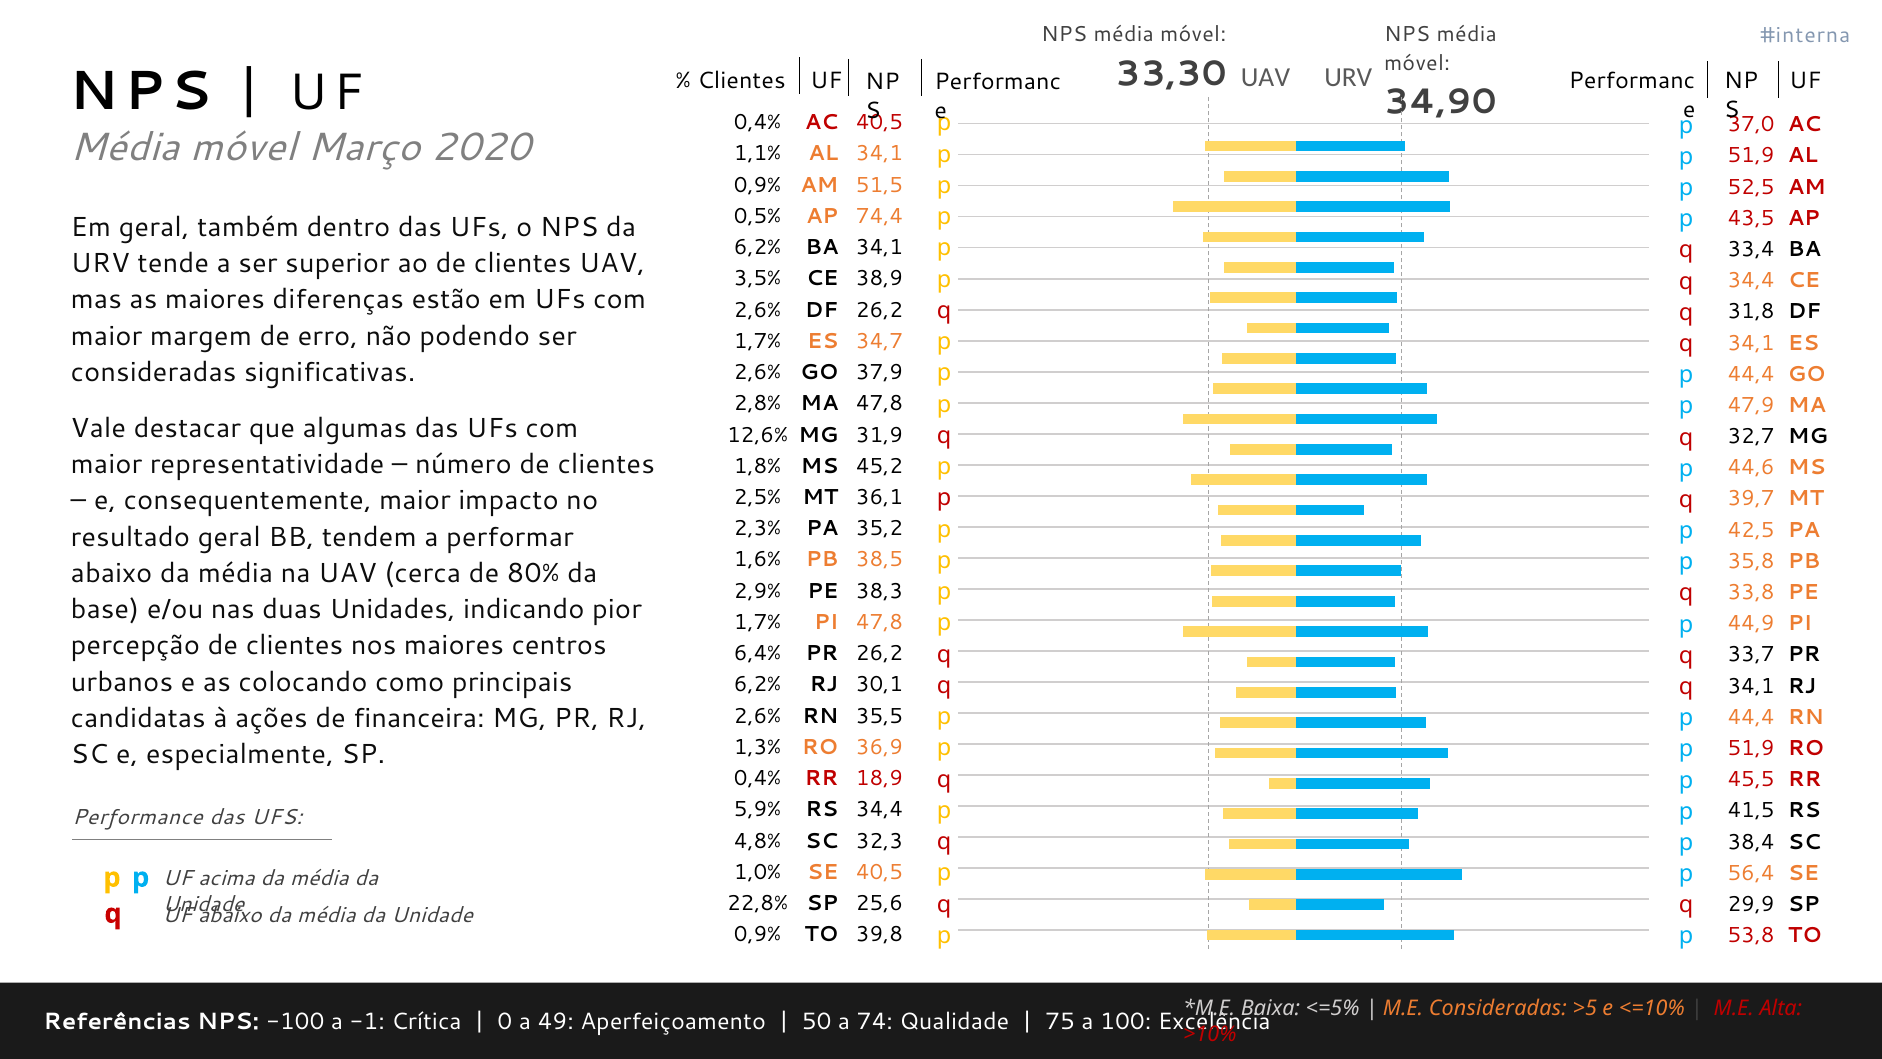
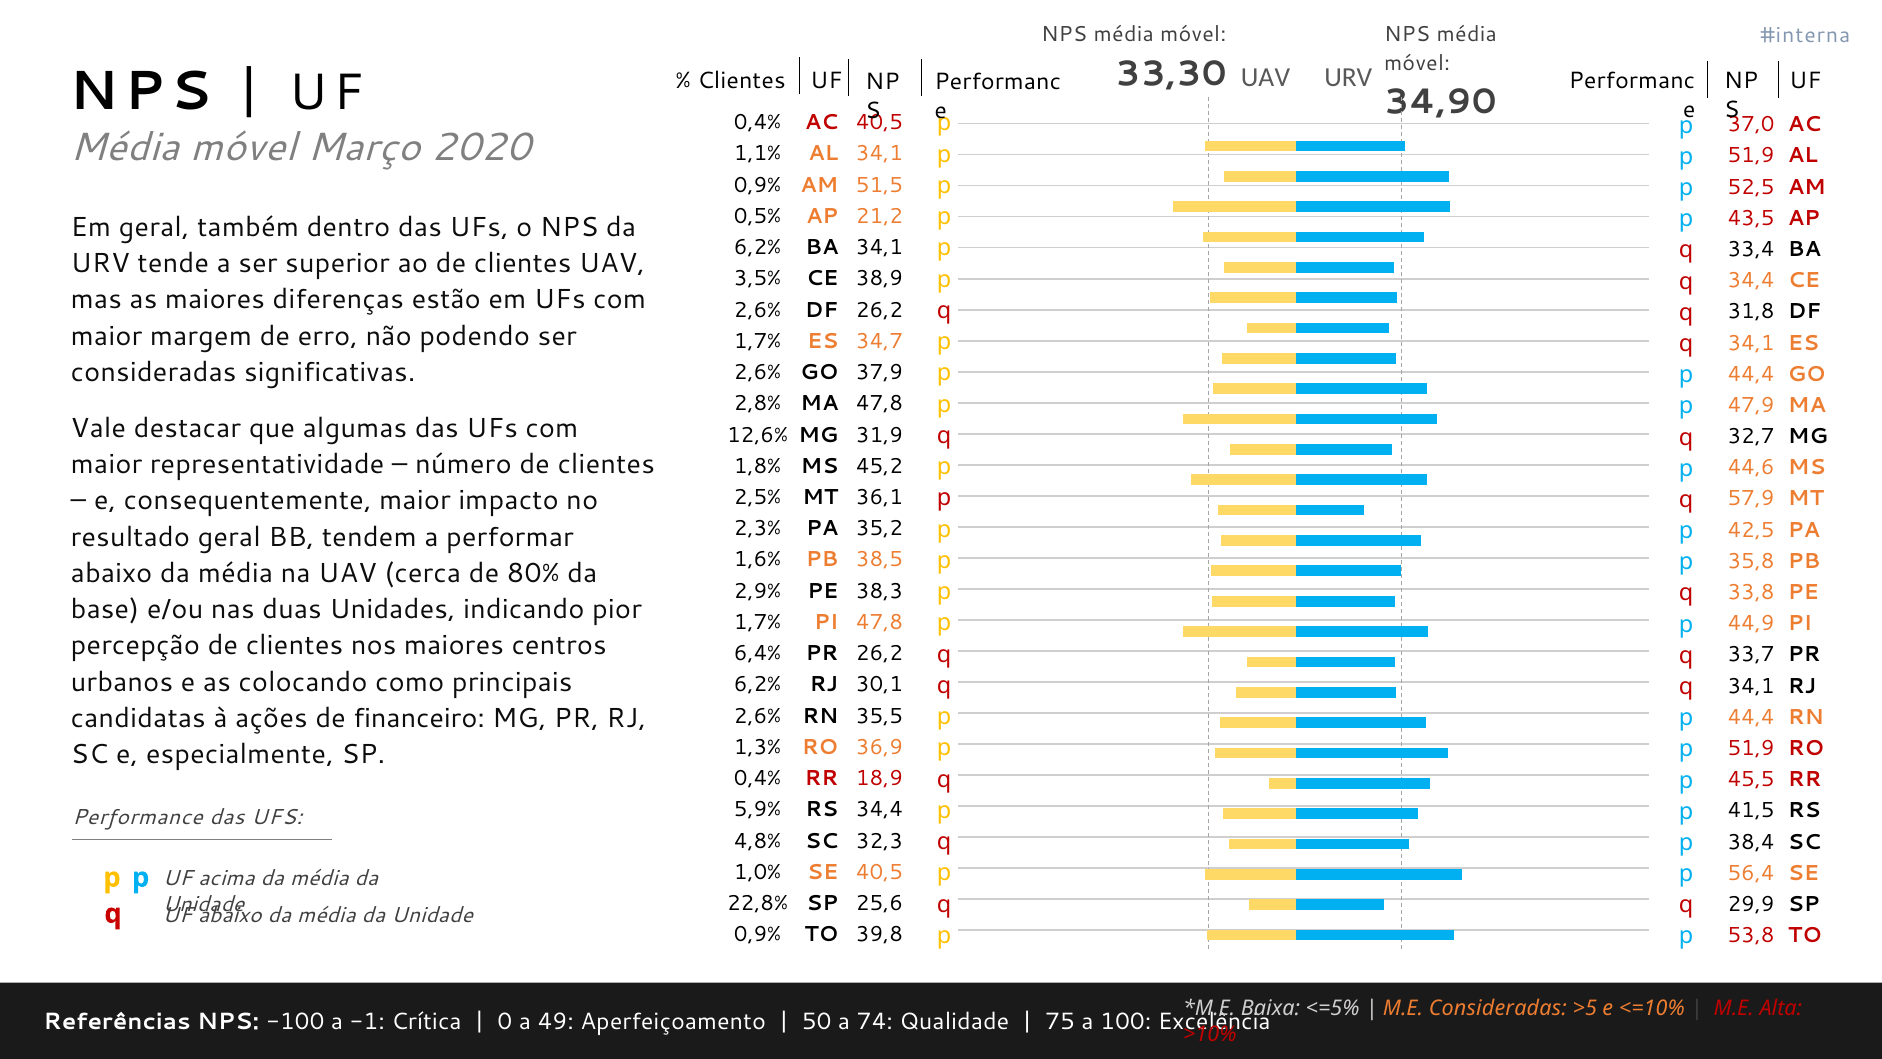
74,4: 74,4 -> 21,2
39,7: 39,7 -> 57,9
financeira: financeira -> financeiro
